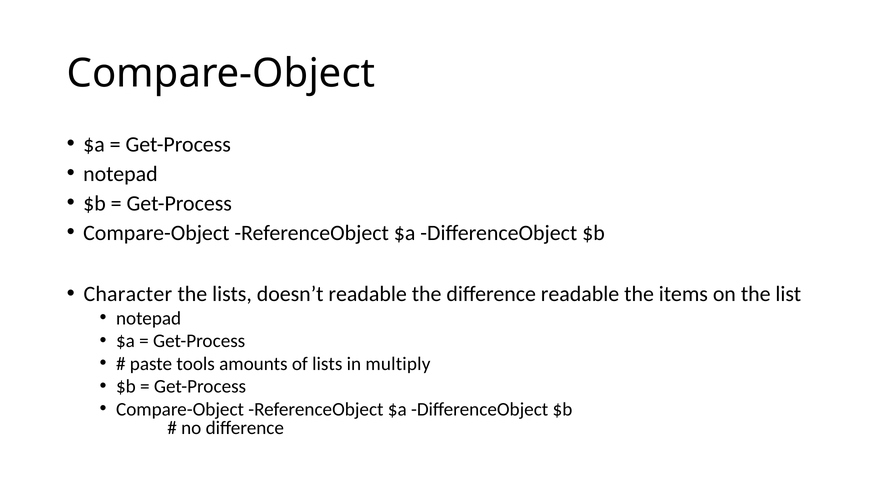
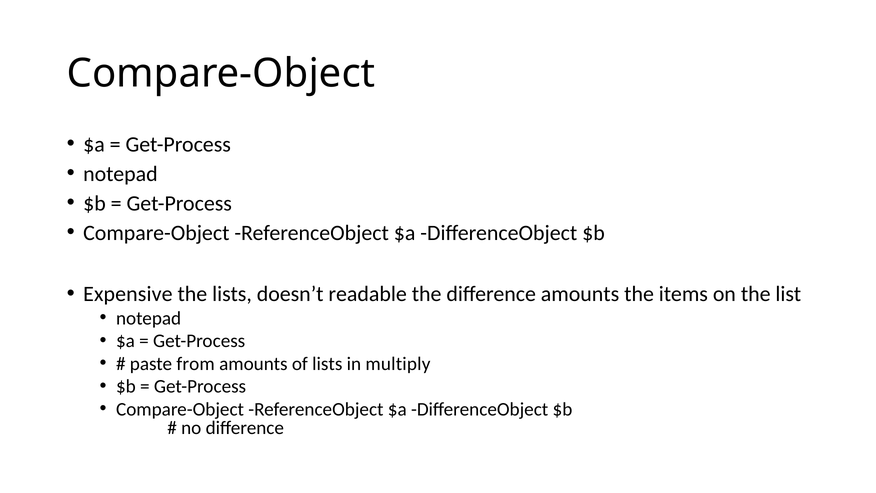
Character: Character -> Expensive
difference readable: readable -> amounts
tools: tools -> from
